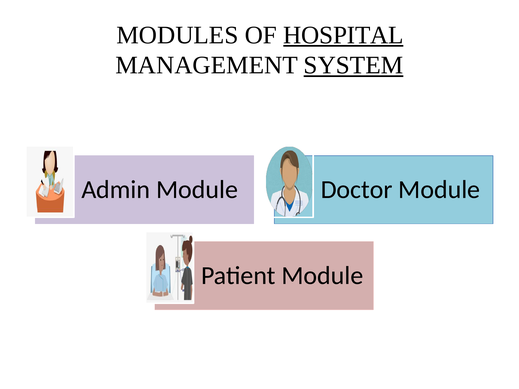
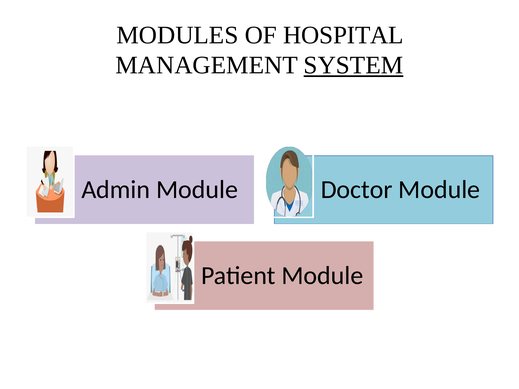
HOSPITAL underline: present -> none
